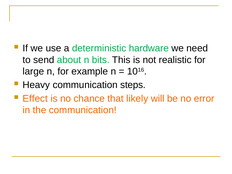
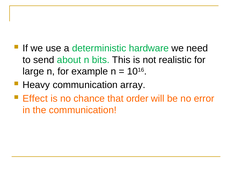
steps: steps -> array
likely: likely -> order
